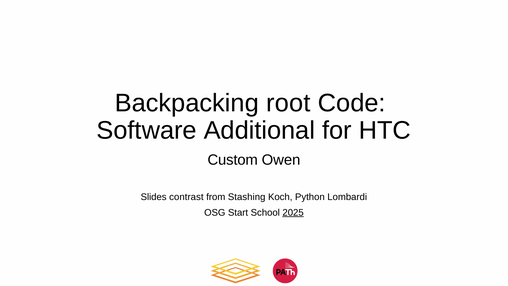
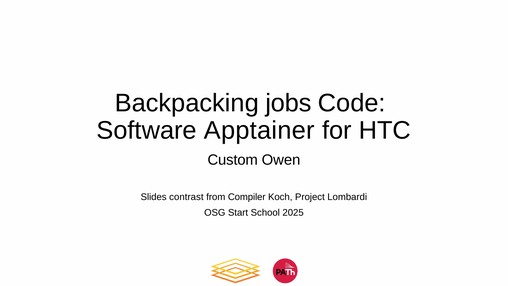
root: root -> jobs
Additional: Additional -> Apptainer
Stashing: Stashing -> Compiler
Python: Python -> Project
2025 underline: present -> none
